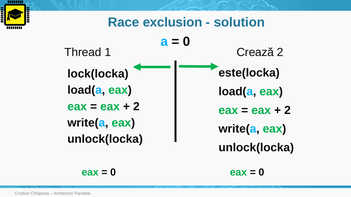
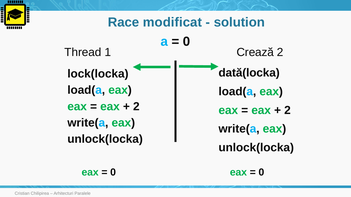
exclusion: exclusion -> modificat
este(locka: este(locka -> dată(locka
